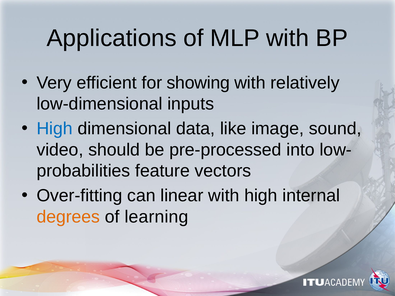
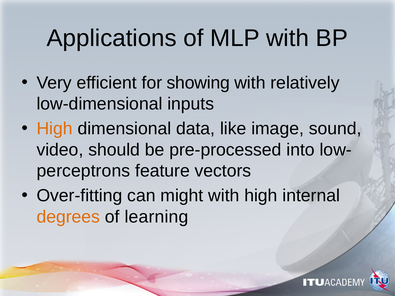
High at (55, 129) colour: blue -> orange
probabilities: probabilities -> perceptrons
linear: linear -> might
